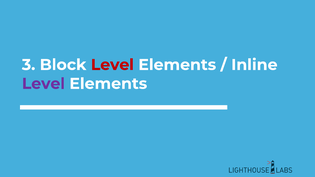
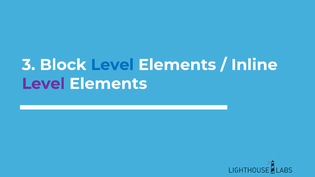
Level at (112, 65) colour: red -> blue
